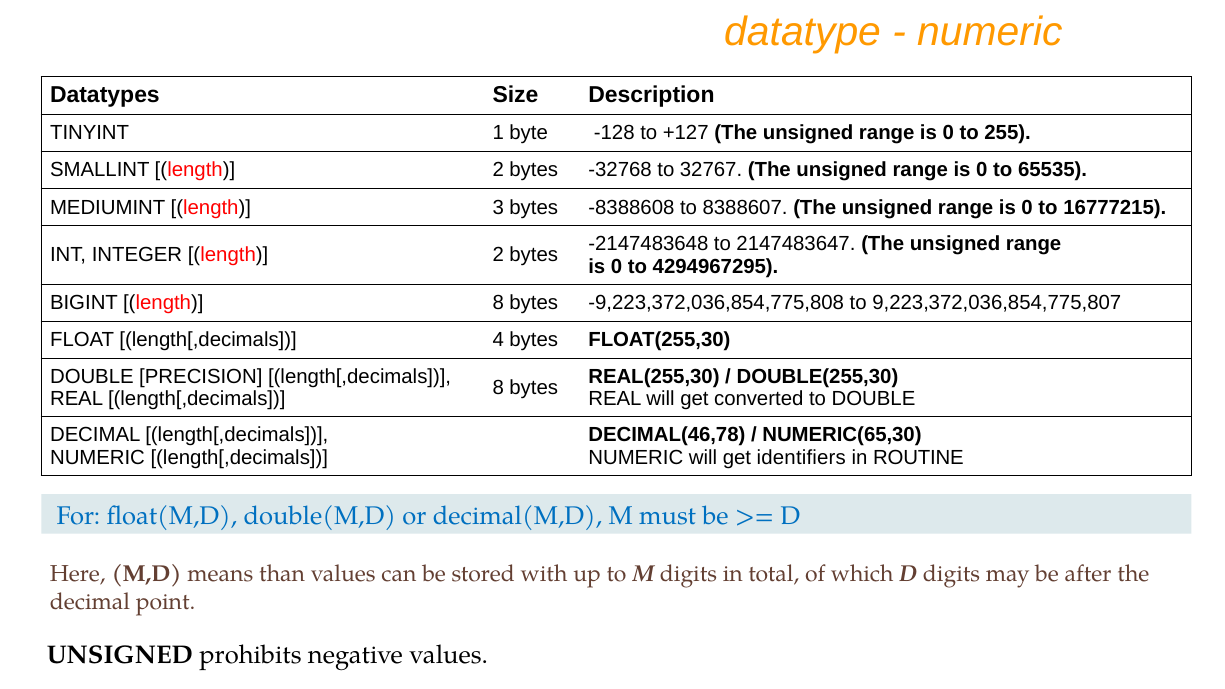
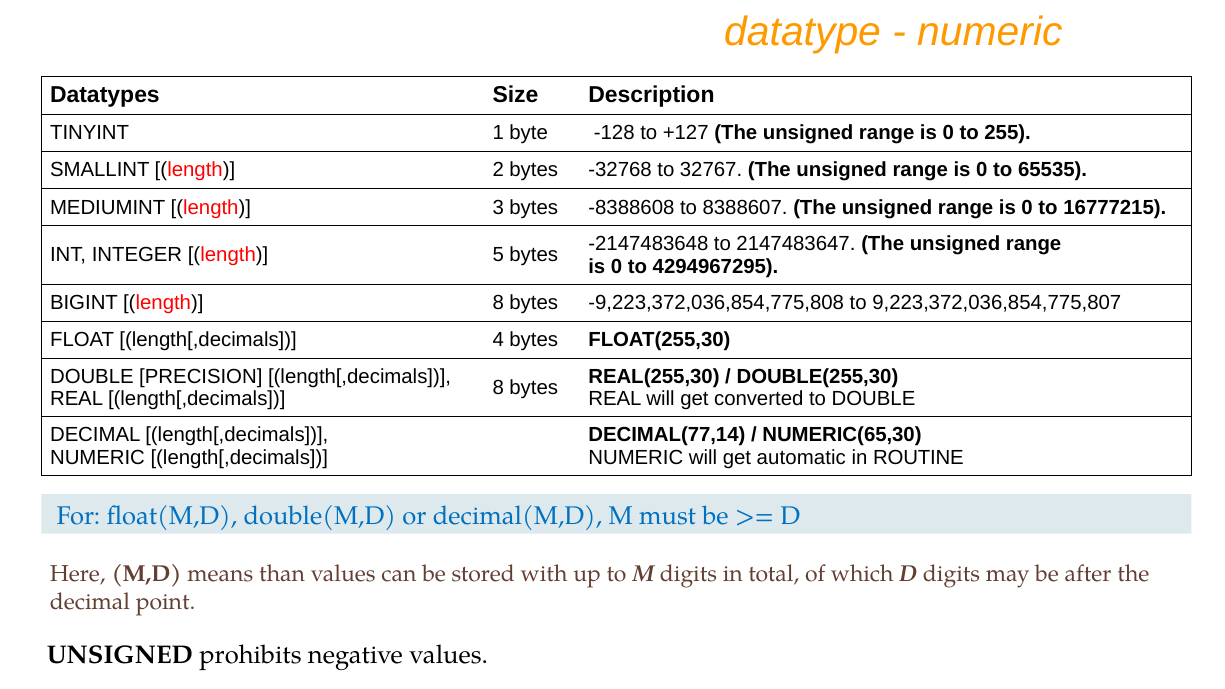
INTEGER length 2: 2 -> 5
DECIMAL(46,78: DECIMAL(46,78 -> DECIMAL(77,14
identifiers: identifiers -> automatic
